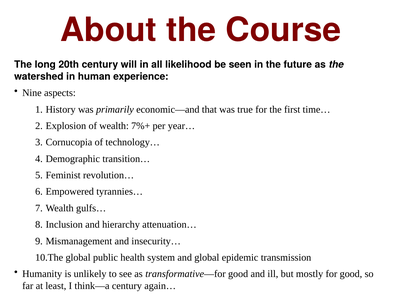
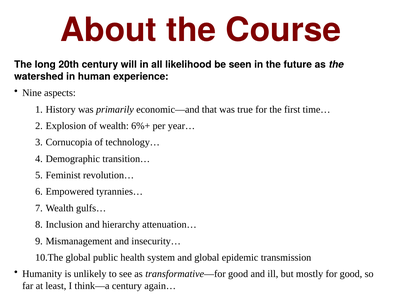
7%+: 7%+ -> 6%+
